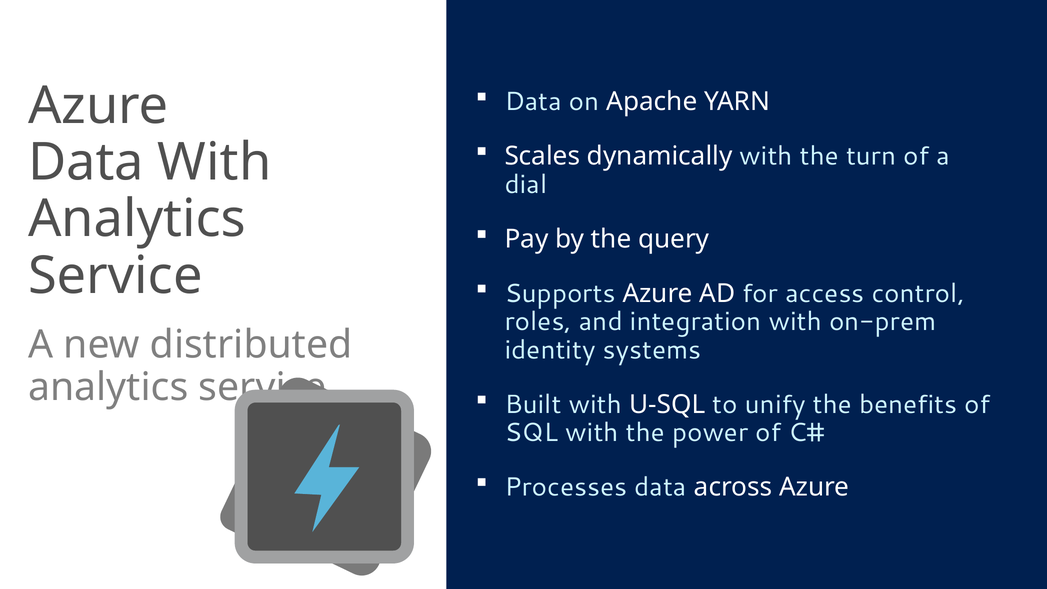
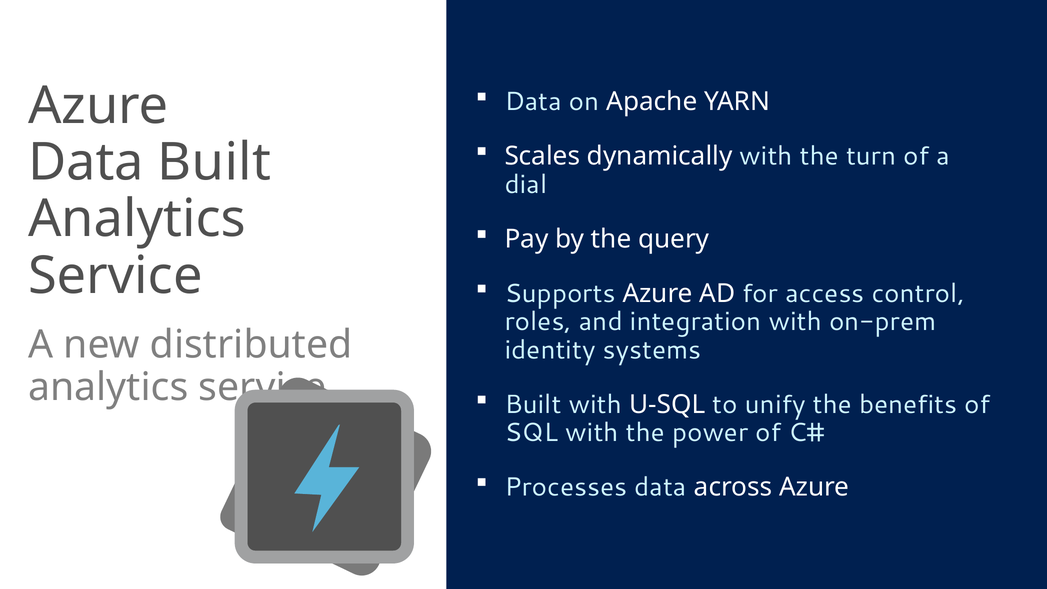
Data With: With -> Built
